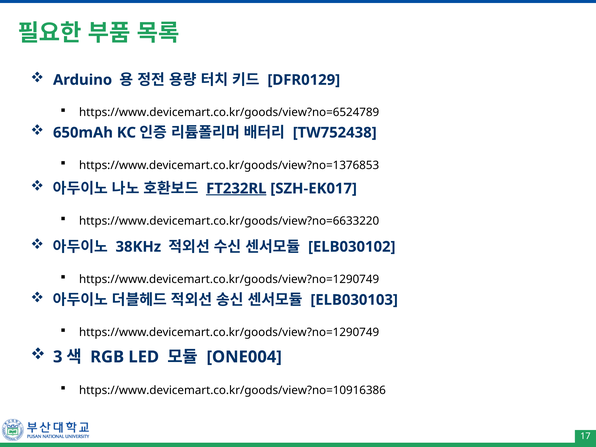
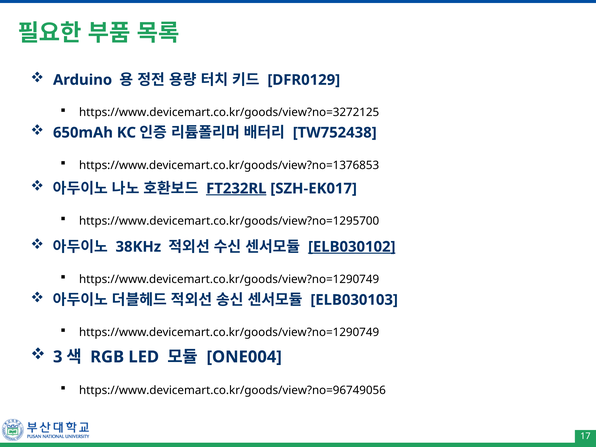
https://www.devicemart.co.kr/goods/view?no=6524789: https://www.devicemart.co.kr/goods/view?no=6524789 -> https://www.devicemart.co.kr/goods/view?no=3272125
https://www.devicemart.co.kr/goods/view?no=6633220: https://www.devicemart.co.kr/goods/view?no=6633220 -> https://www.devicemart.co.kr/goods/view?no=1295700
ELB030102 underline: none -> present
https://www.devicemart.co.kr/goods/view?no=10916386: https://www.devicemart.co.kr/goods/view?no=10916386 -> https://www.devicemart.co.kr/goods/view?no=96749056
